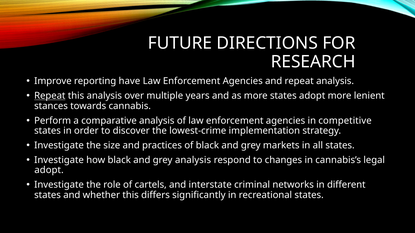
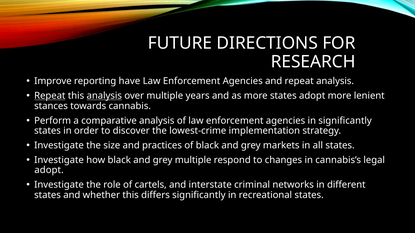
analysis at (104, 96) underline: none -> present
in competitive: competitive -> significantly
grey analysis: analysis -> multiple
